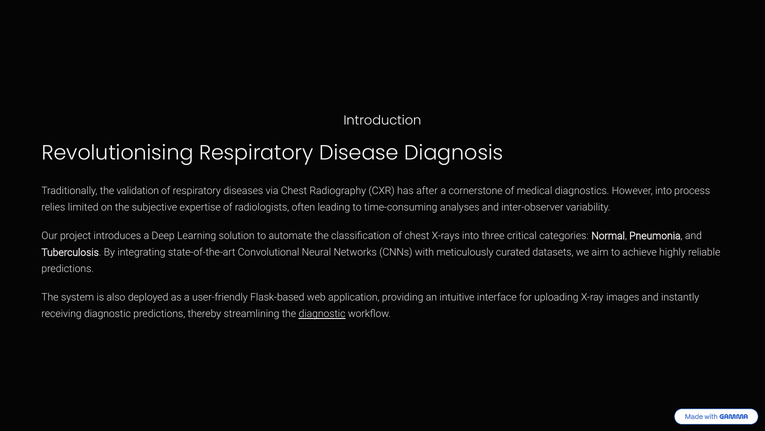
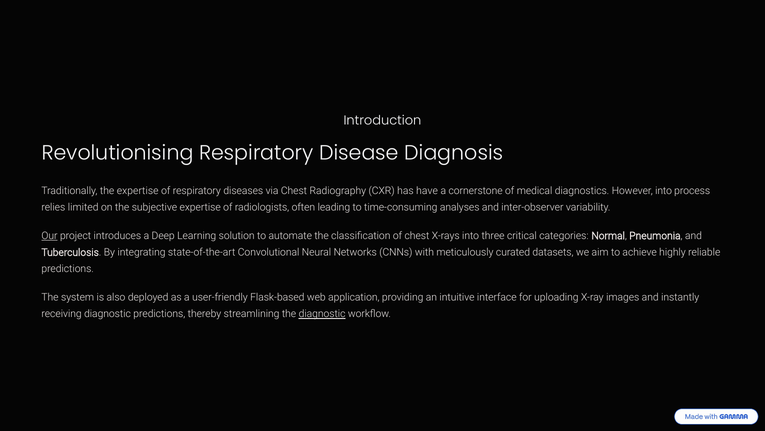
the validation: validation -> expertise
after: after -> have
Our underline: none -> present
